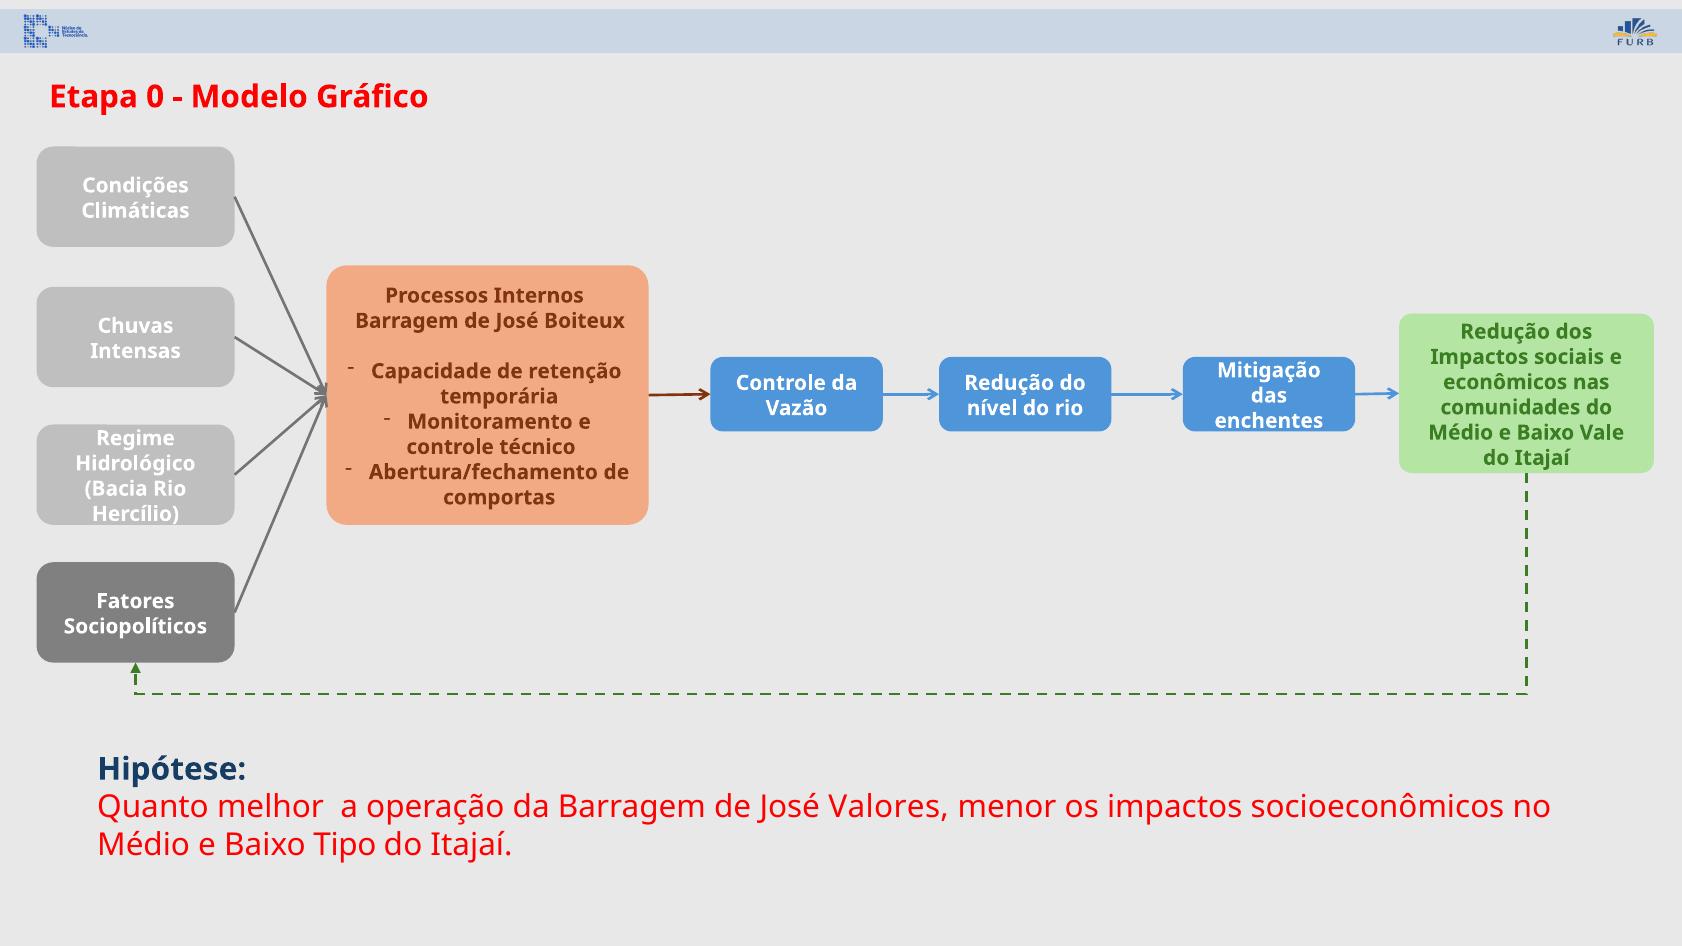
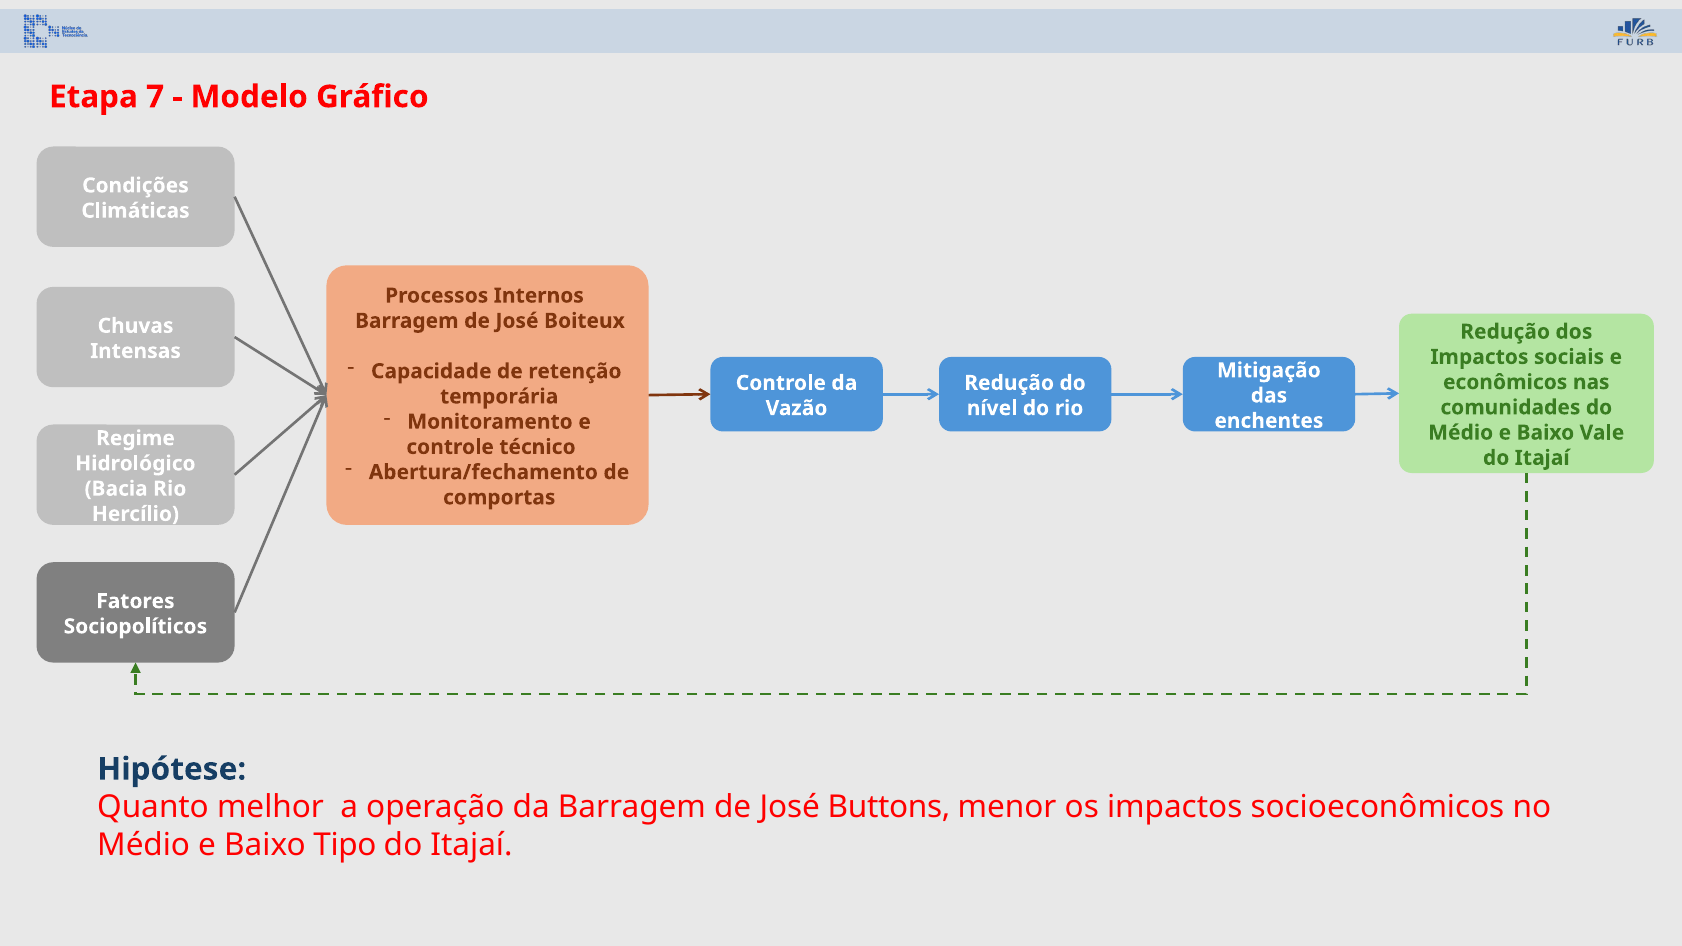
0: 0 -> 7
Valores: Valores -> Buttons
